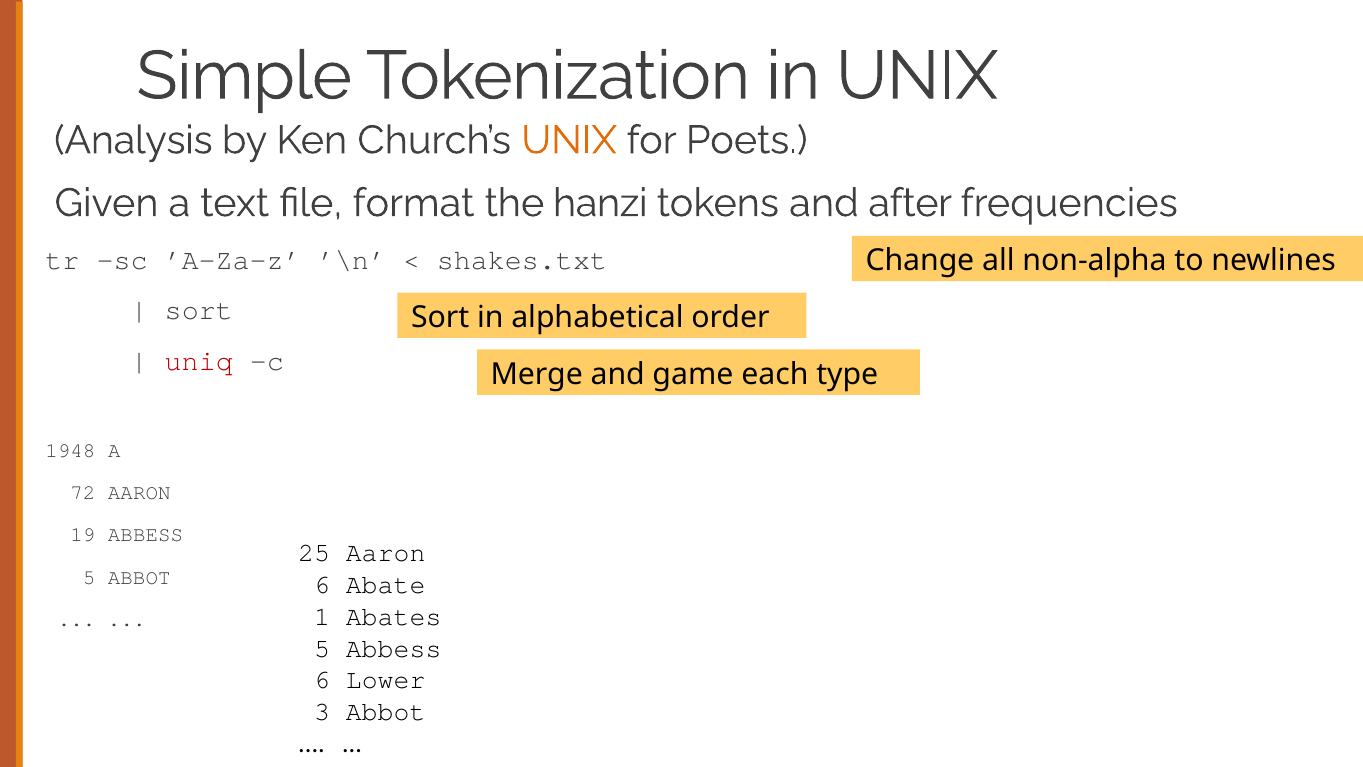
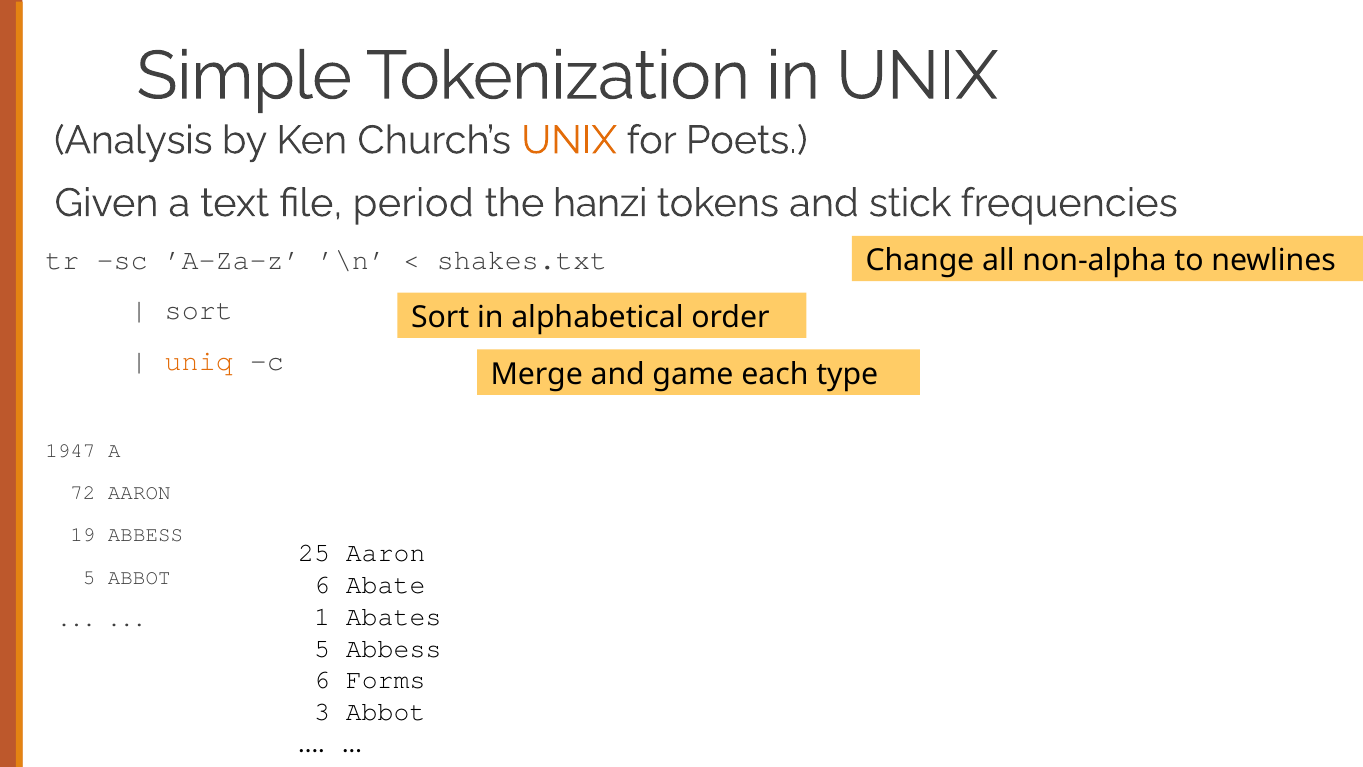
format: format -> period
after: after -> stick
uniq colour: red -> orange
1948: 1948 -> 1947
Lower: Lower -> Forms
